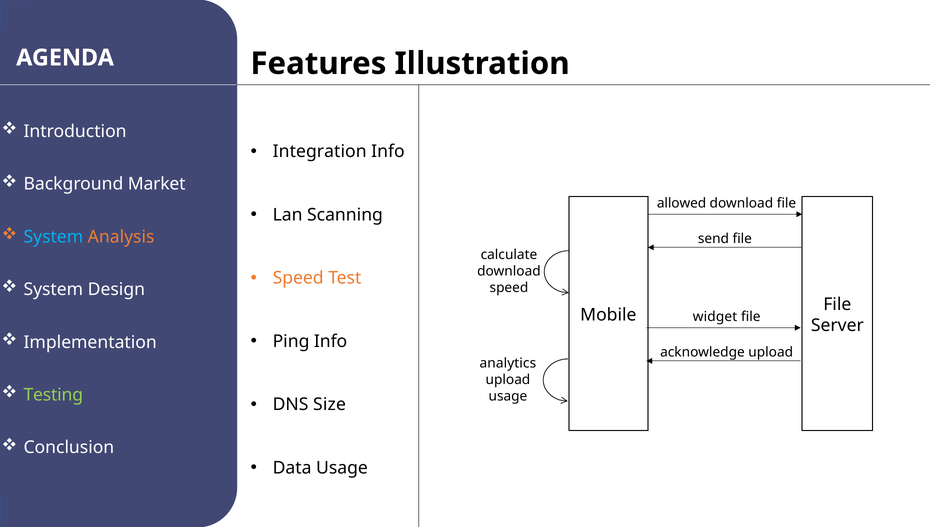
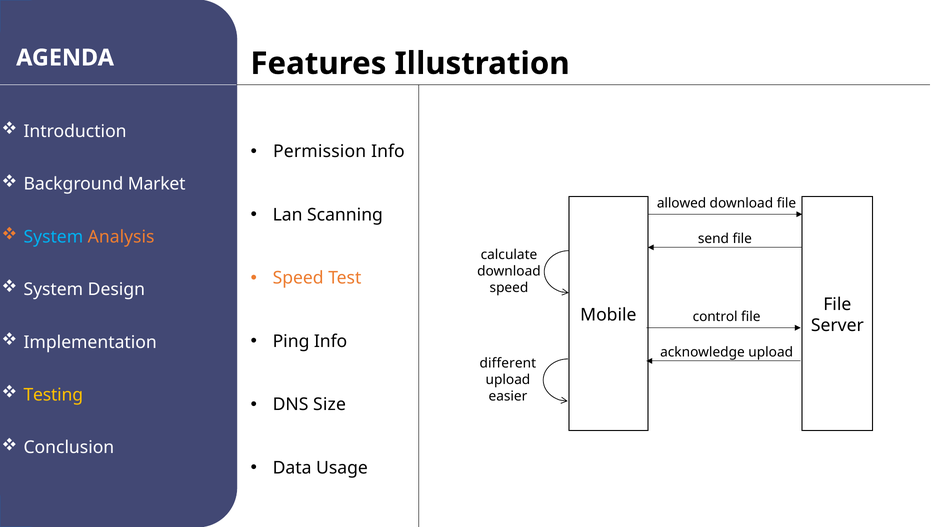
Integration: Integration -> Permission
widget: widget -> control
analytics: analytics -> different
Testing colour: light green -> yellow
usage at (508, 396): usage -> easier
